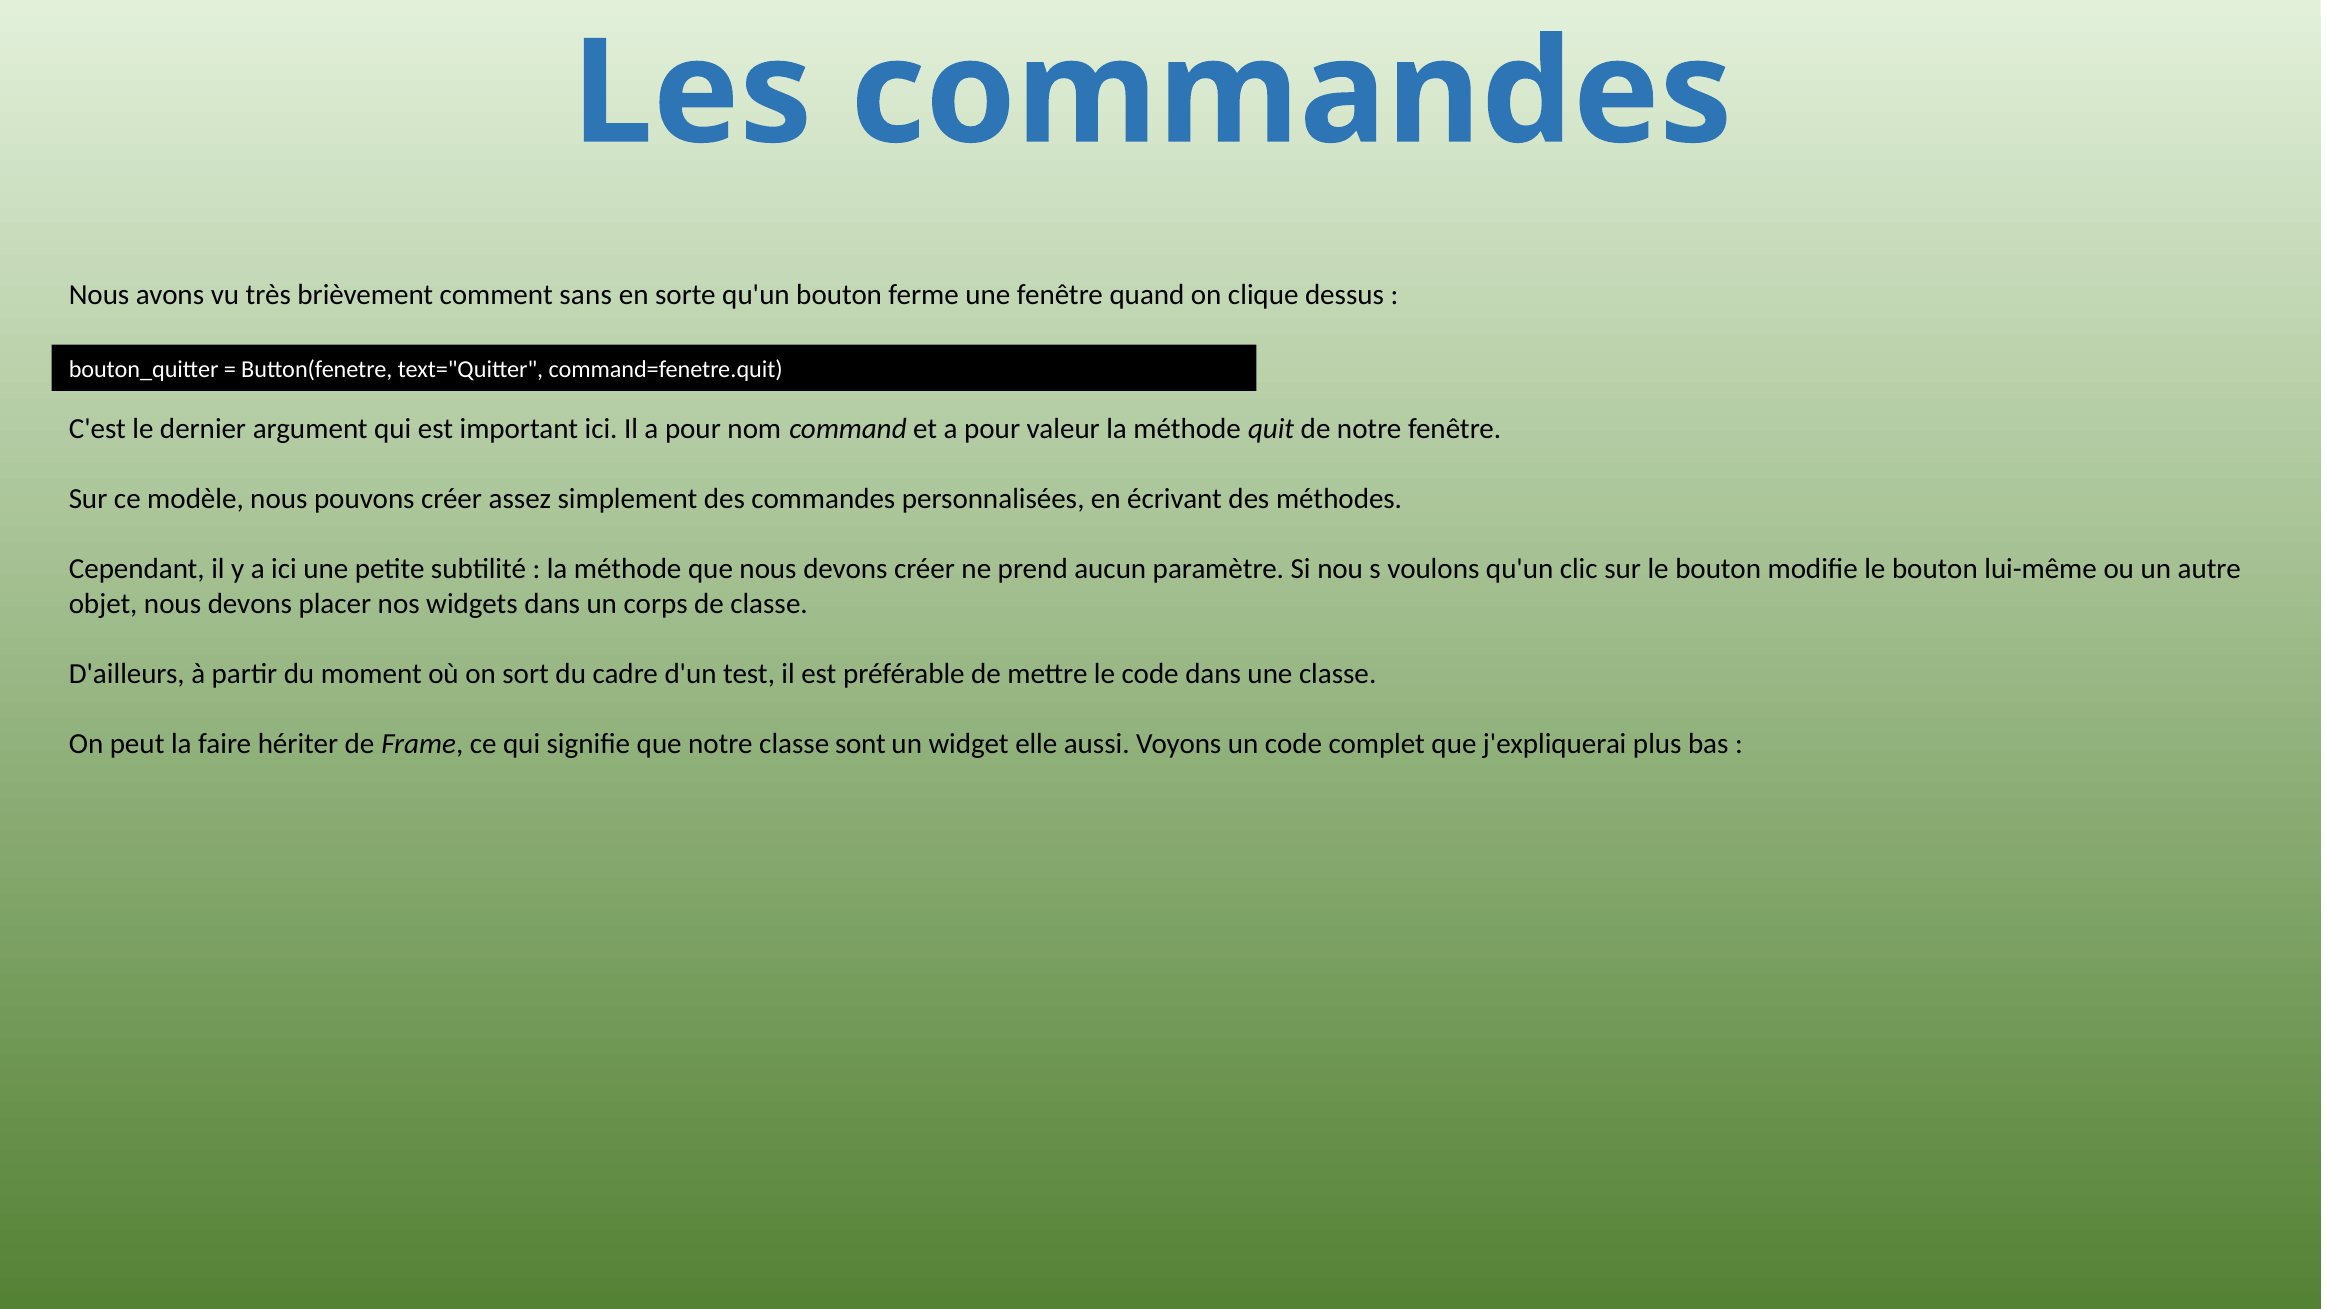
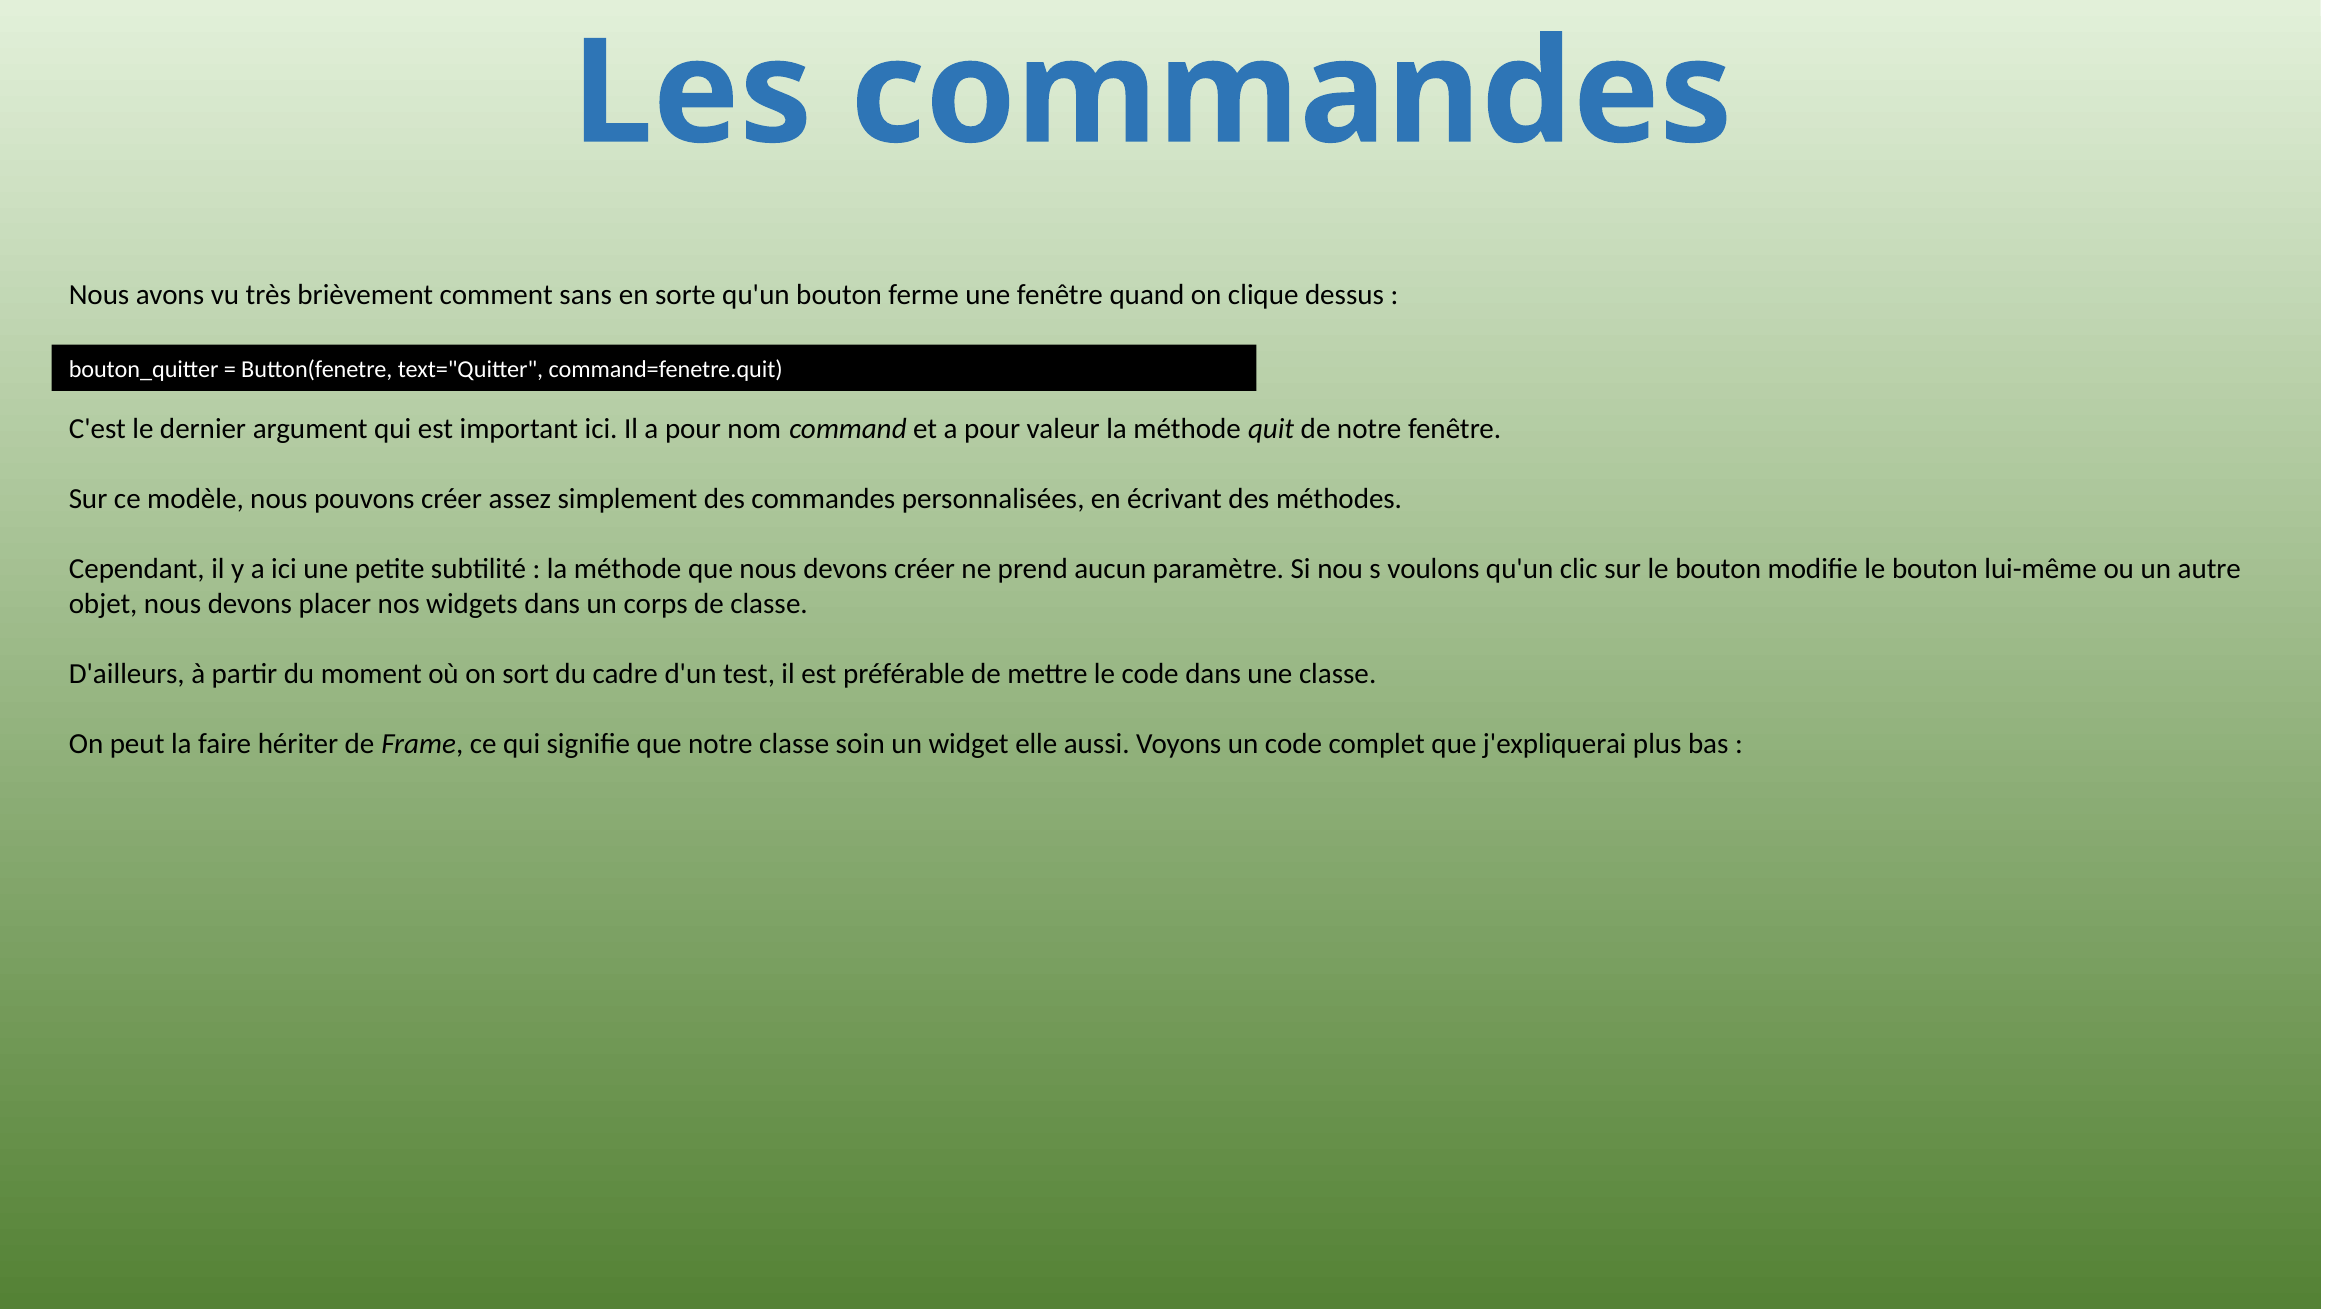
sont: sont -> soin
